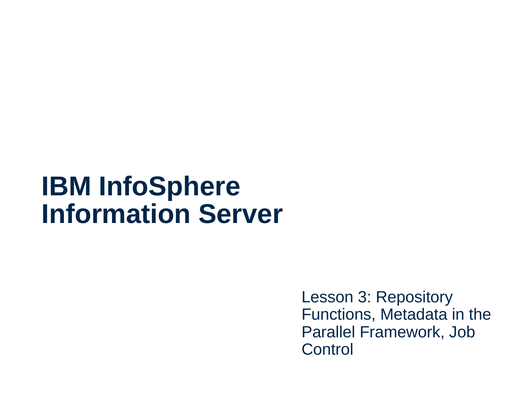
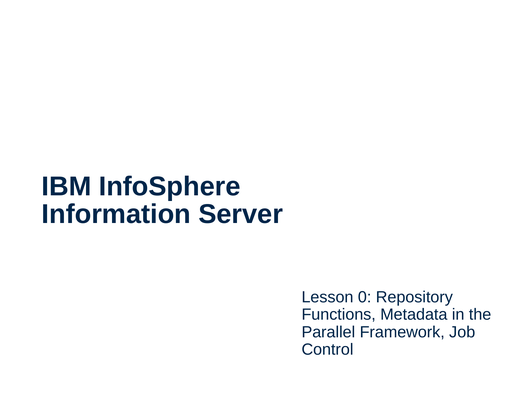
3: 3 -> 0
